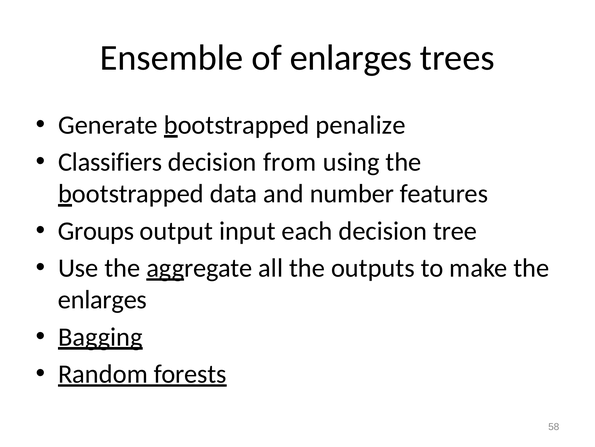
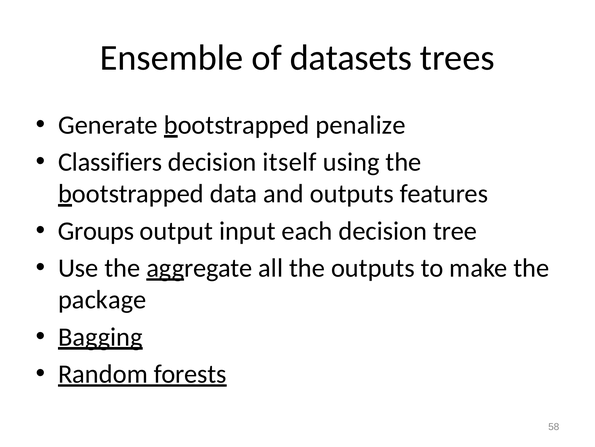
of enlarges: enlarges -> datasets
from: from -> itself
and number: number -> outputs
enlarges at (102, 299): enlarges -> package
